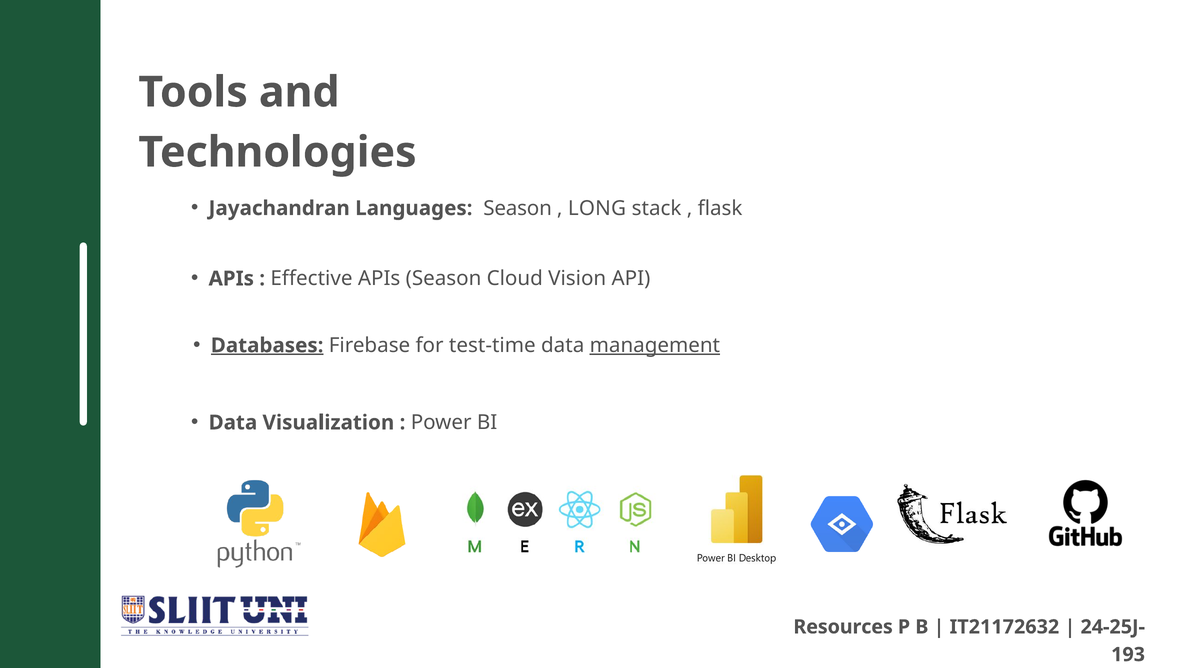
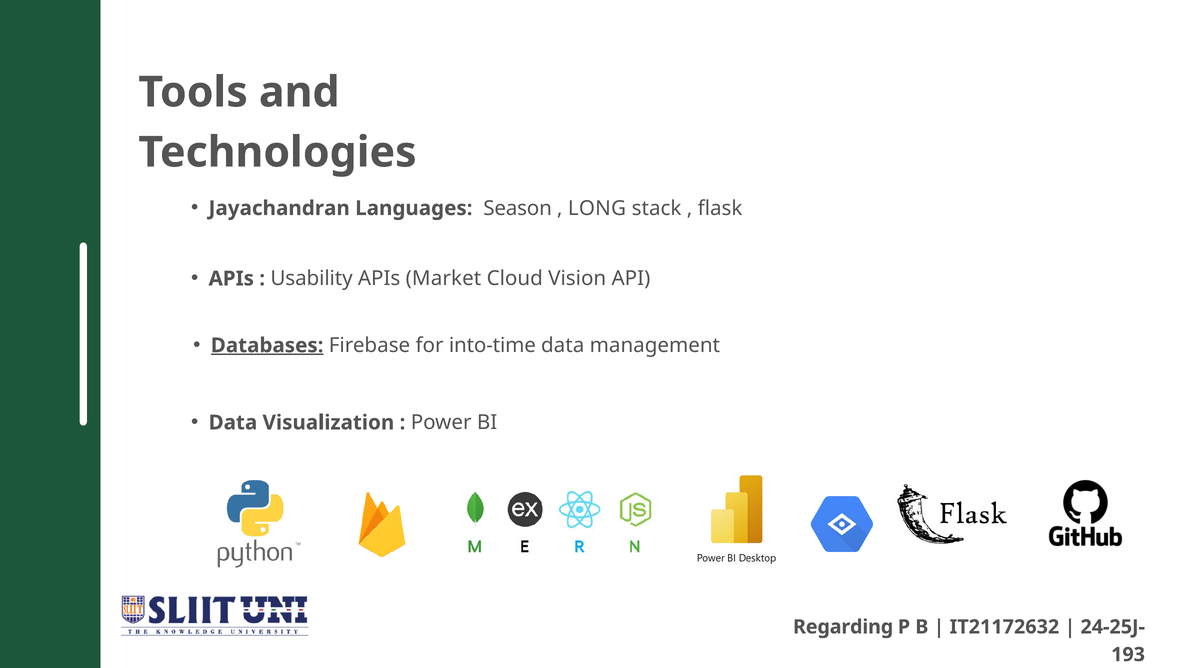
Effective: Effective -> Usability
APIs Season: Season -> Market
test-time: test-time -> into-time
management underline: present -> none
Resources: Resources -> Regarding
